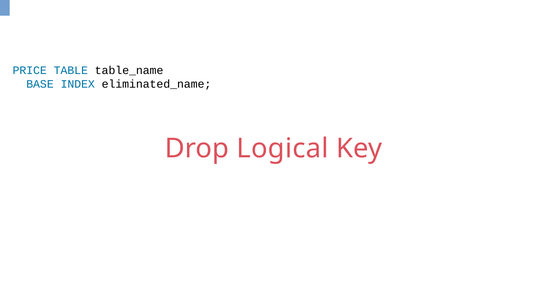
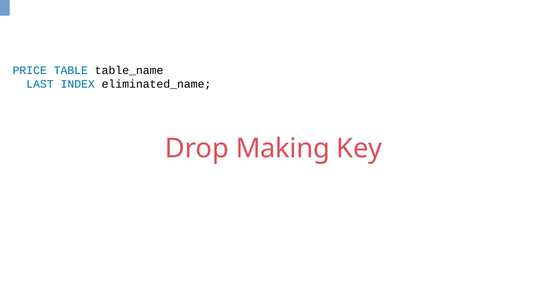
BASE: BASE -> LAST
Logical: Logical -> Making
